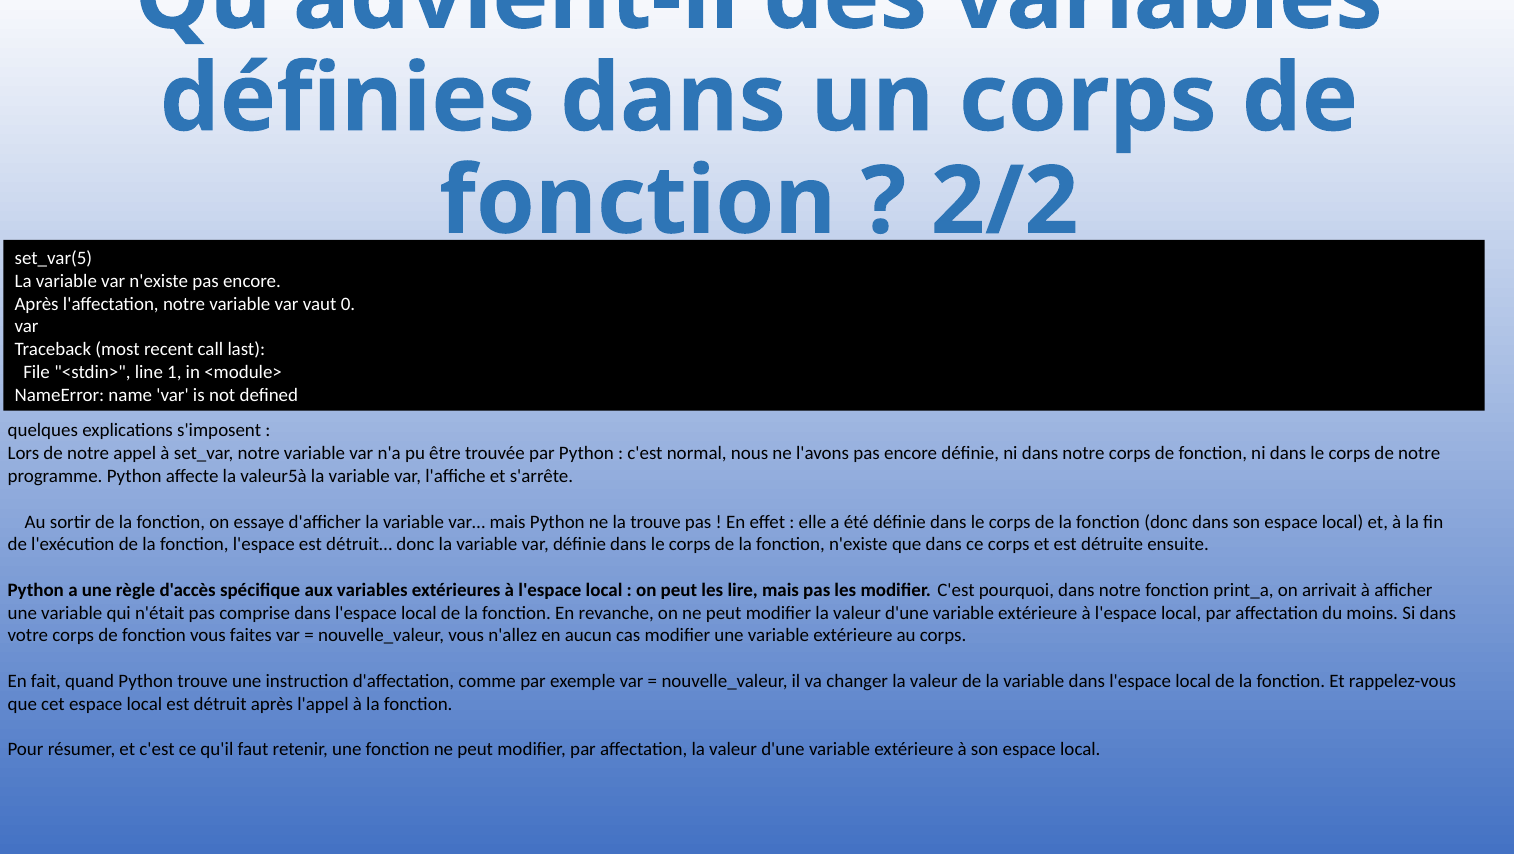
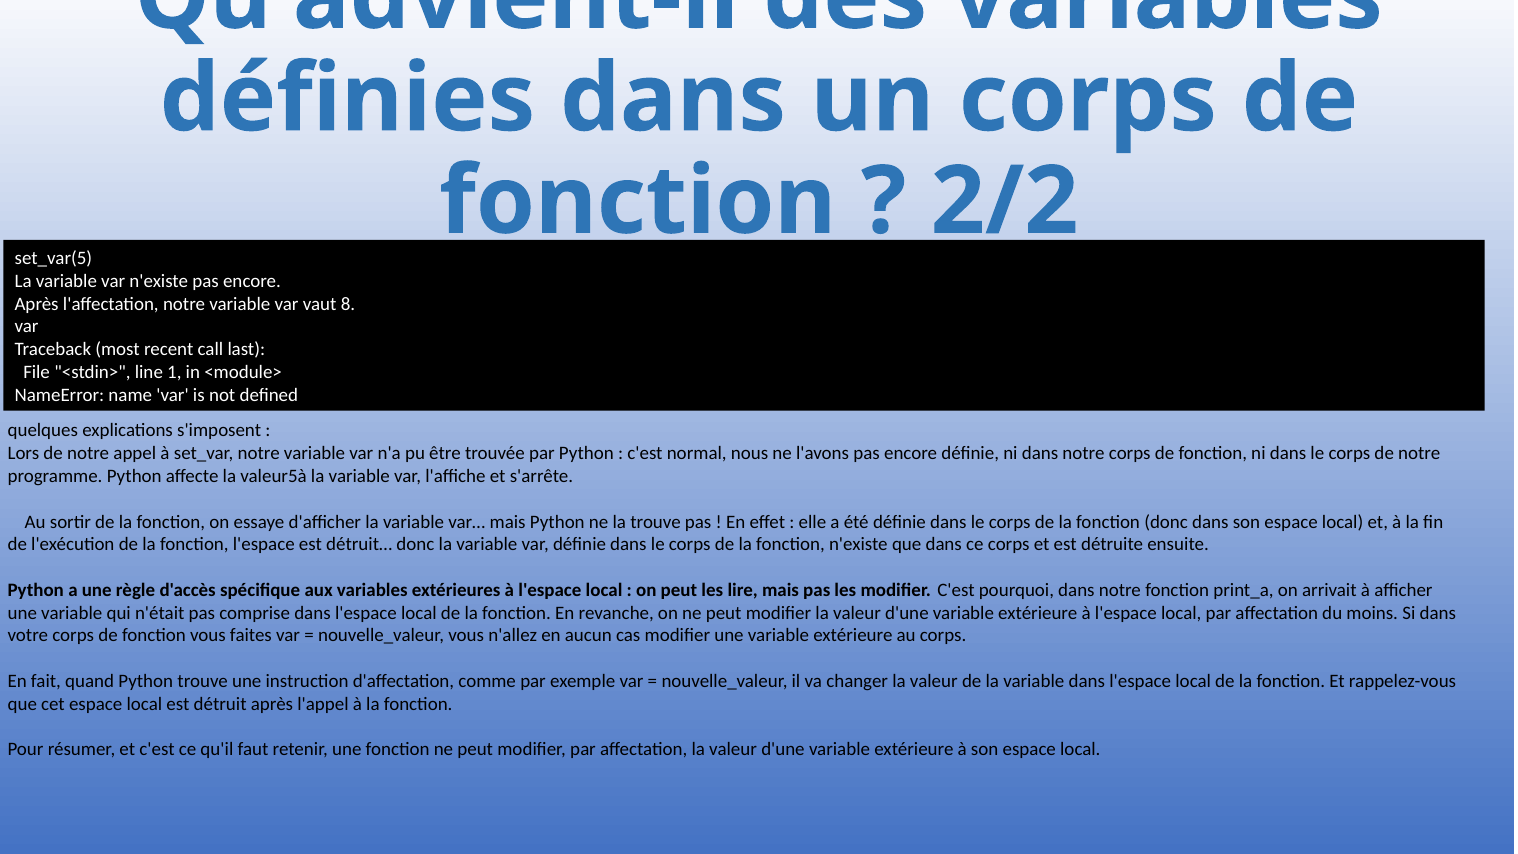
0: 0 -> 8
